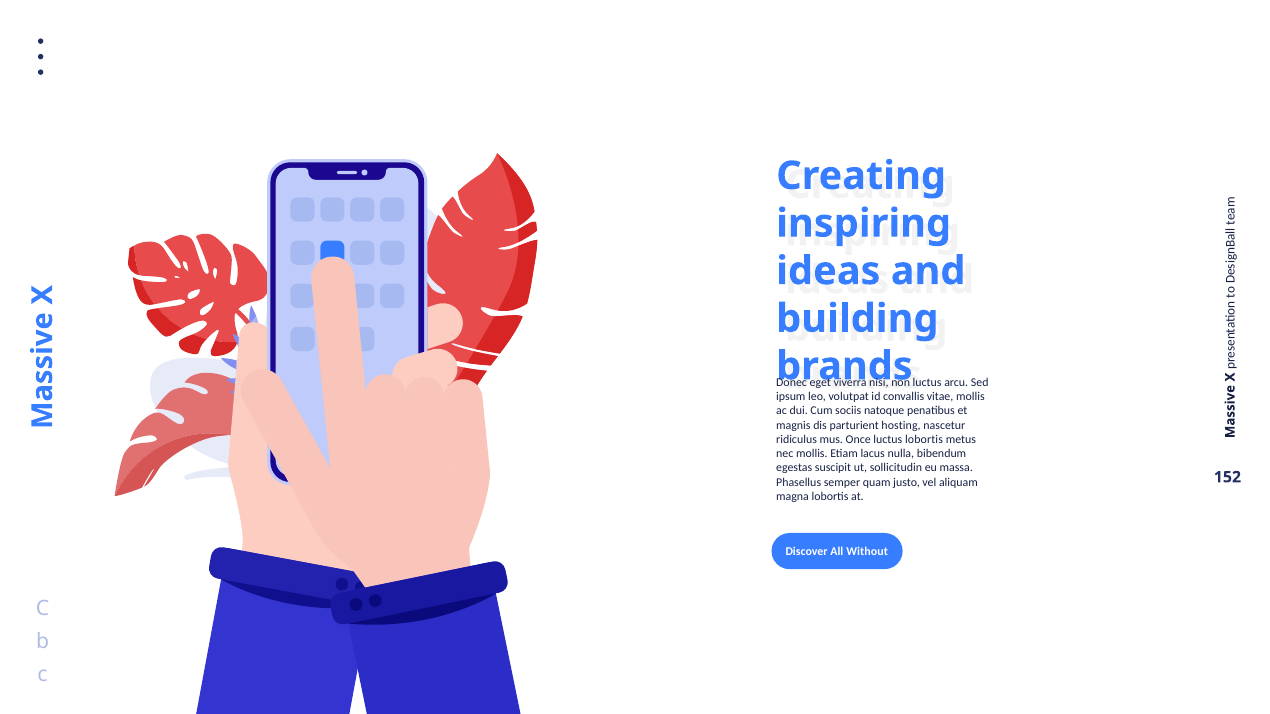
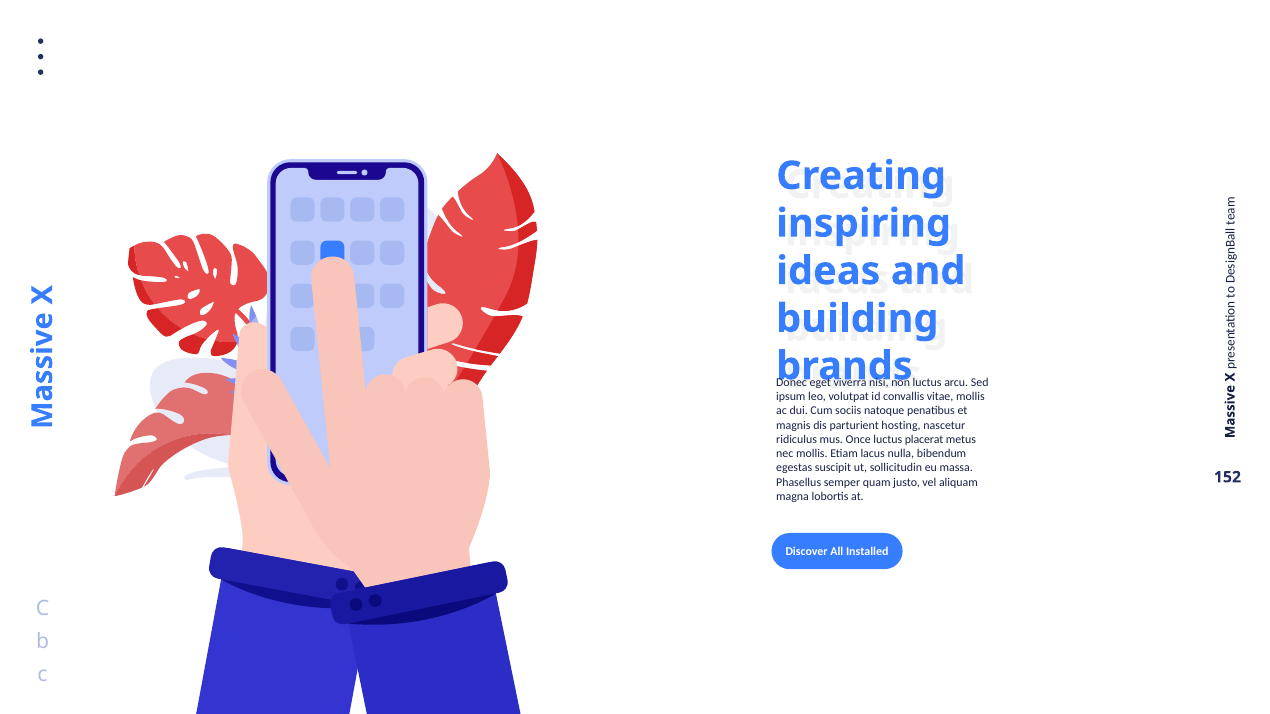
luctus lobortis: lobortis -> placerat
Without: Without -> Installed
